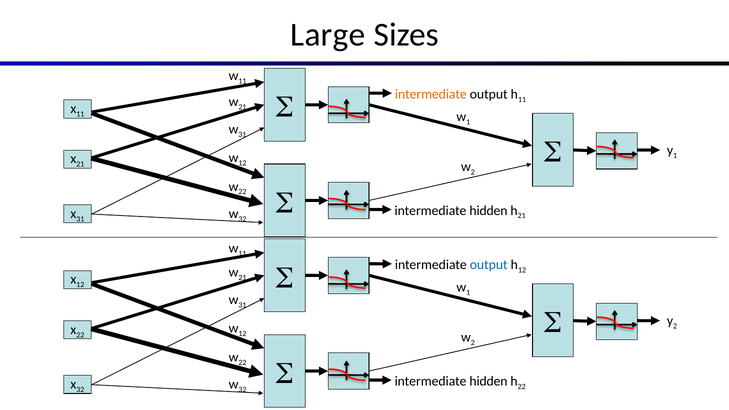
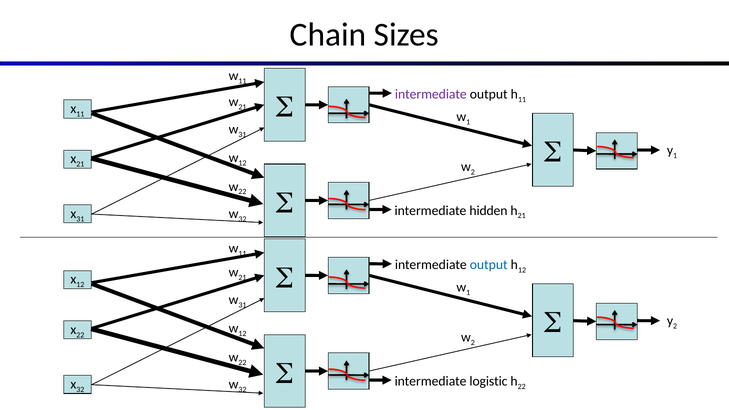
Large: Large -> Chain
intermediate at (431, 94) colour: orange -> purple
hidden at (488, 381): hidden -> logistic
